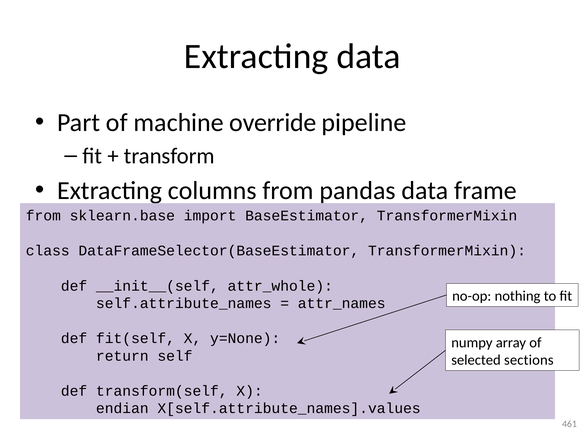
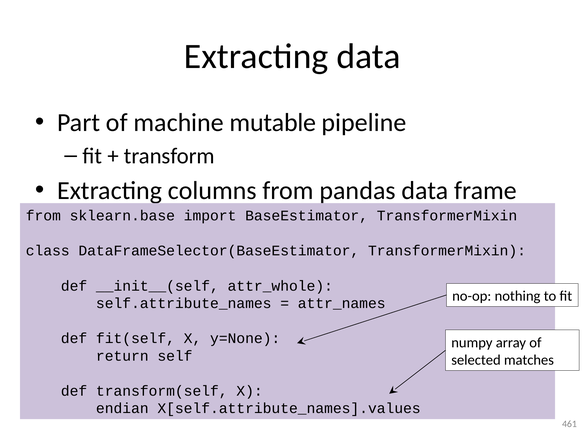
override: override -> mutable
sections: sections -> matches
